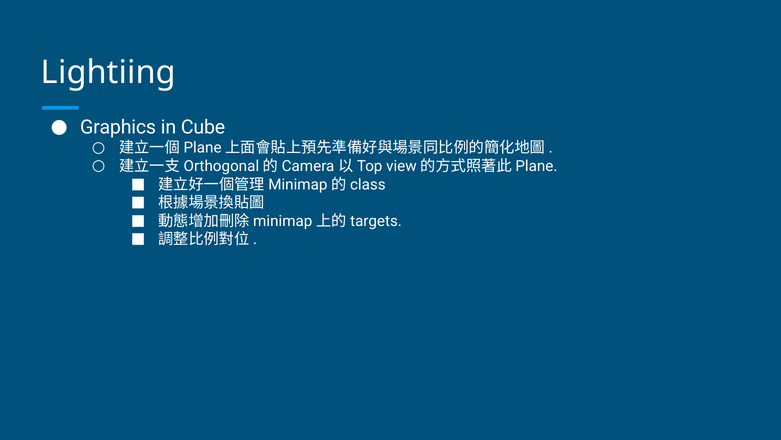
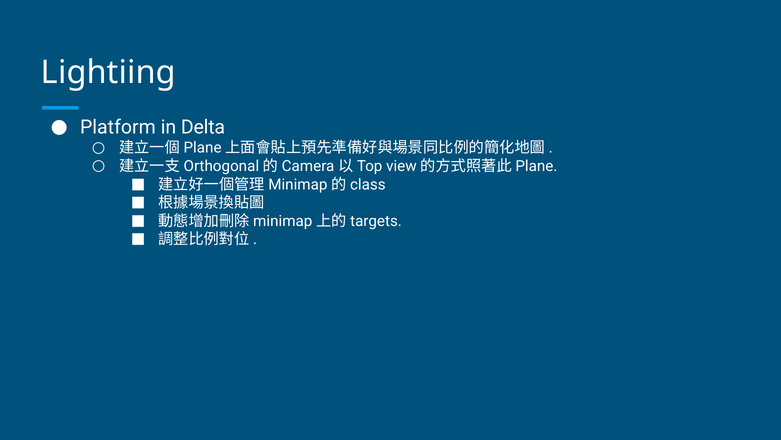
Graphics: Graphics -> Platform
Cube: Cube -> Delta
